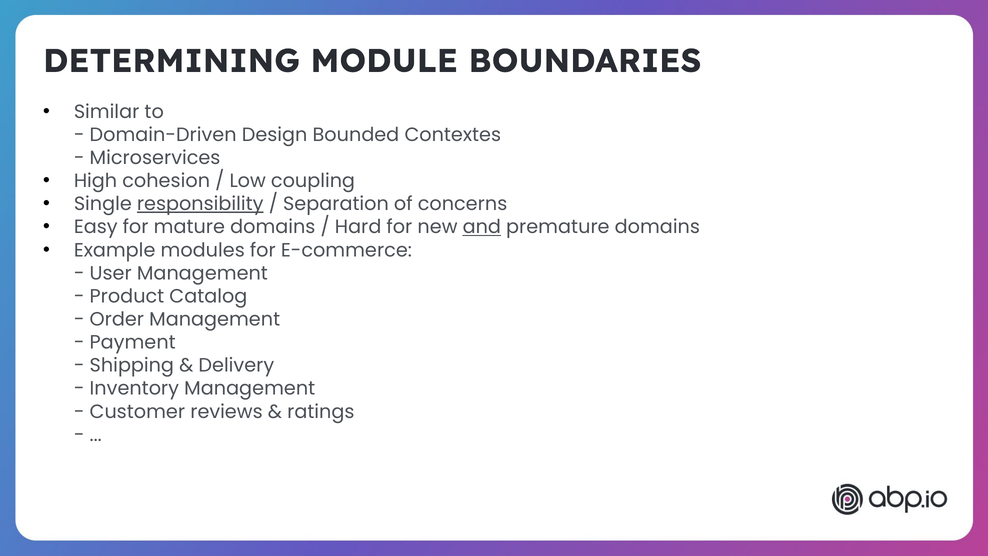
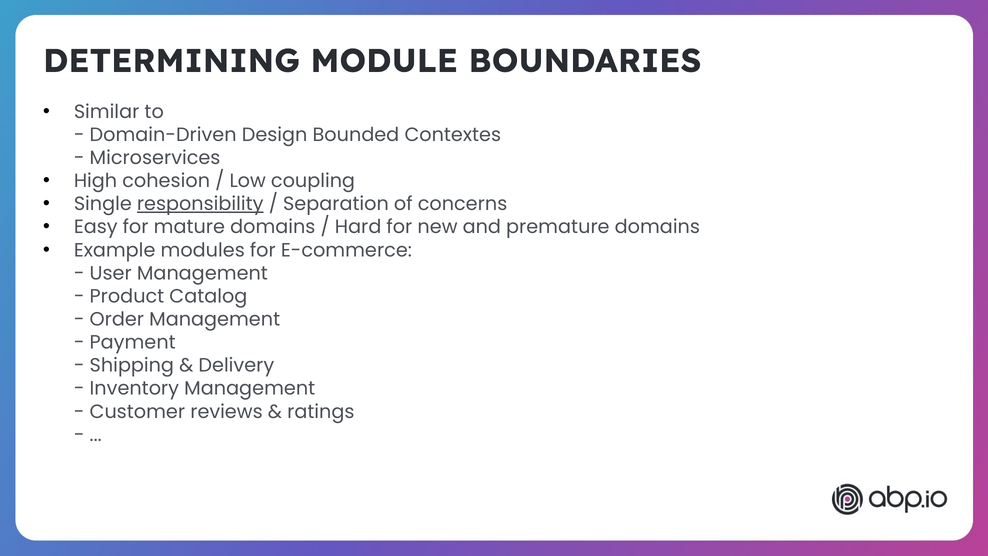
and underline: present -> none
